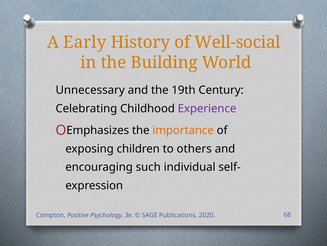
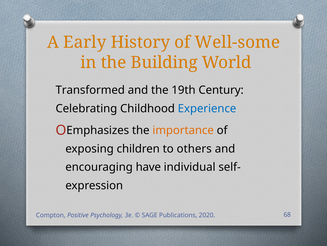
Well-social: Well-social -> Well-some
Unnecessary: Unnecessary -> Transformed
Experience colour: purple -> blue
such: such -> have
